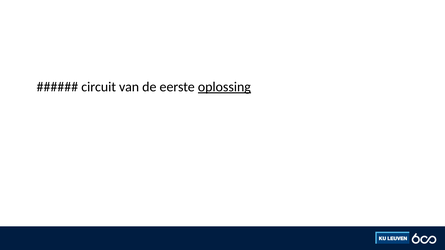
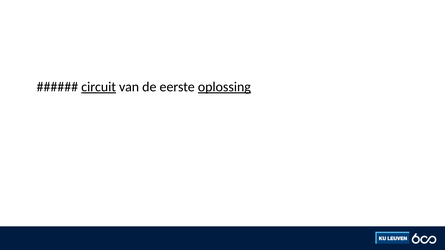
circuit underline: none -> present
